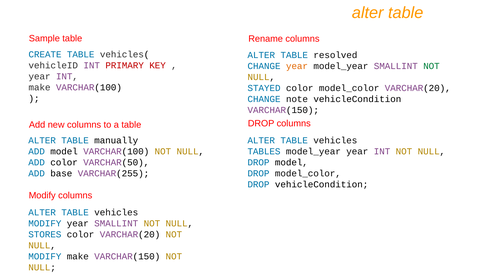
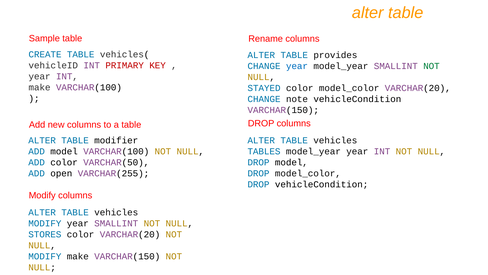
resolved: resolved -> provides
year at (297, 66) colour: orange -> blue
manually: manually -> modifier
base: base -> open
